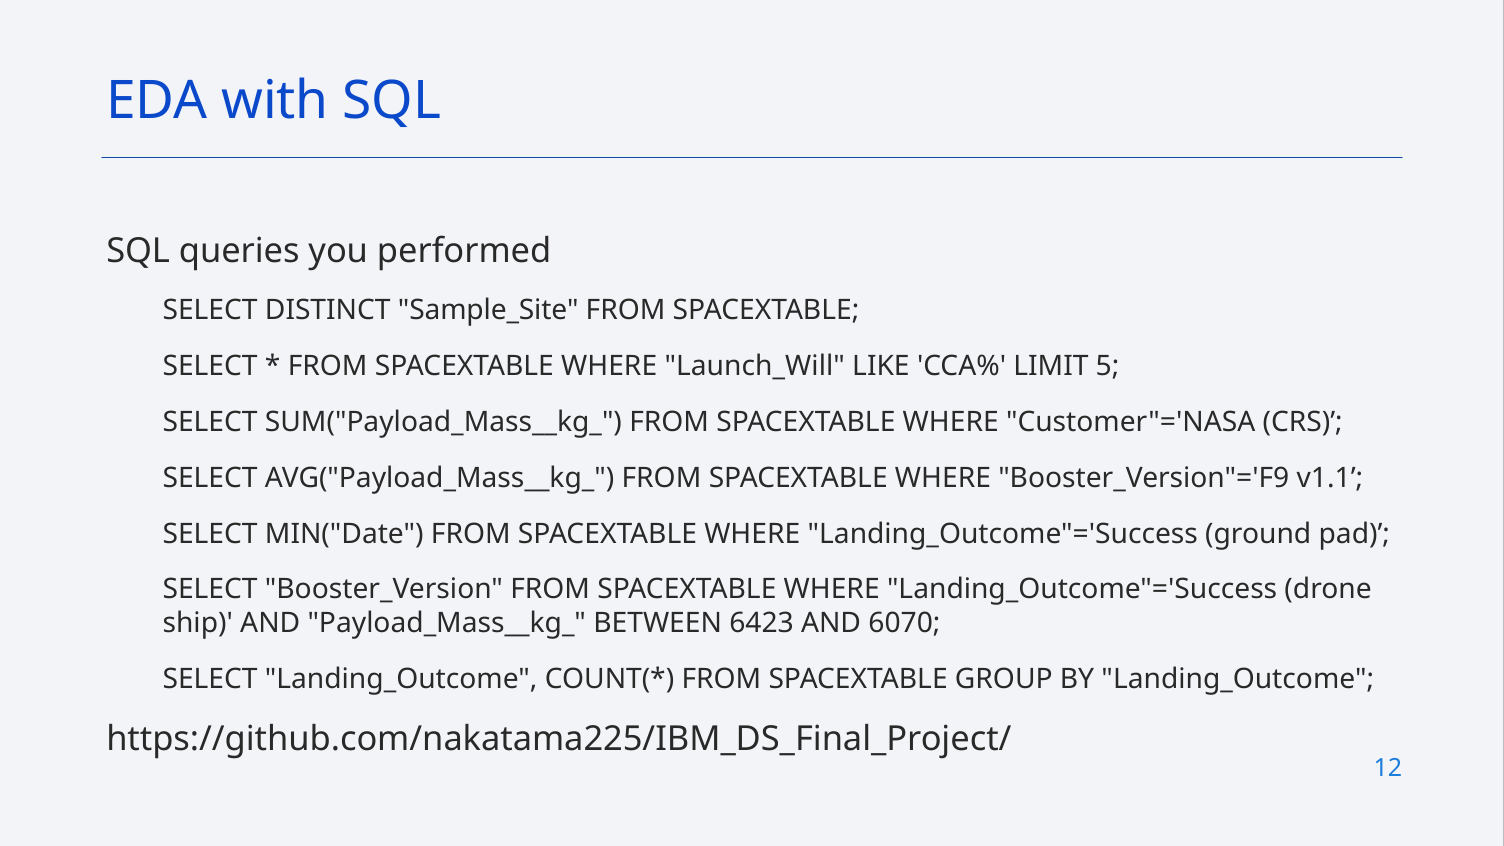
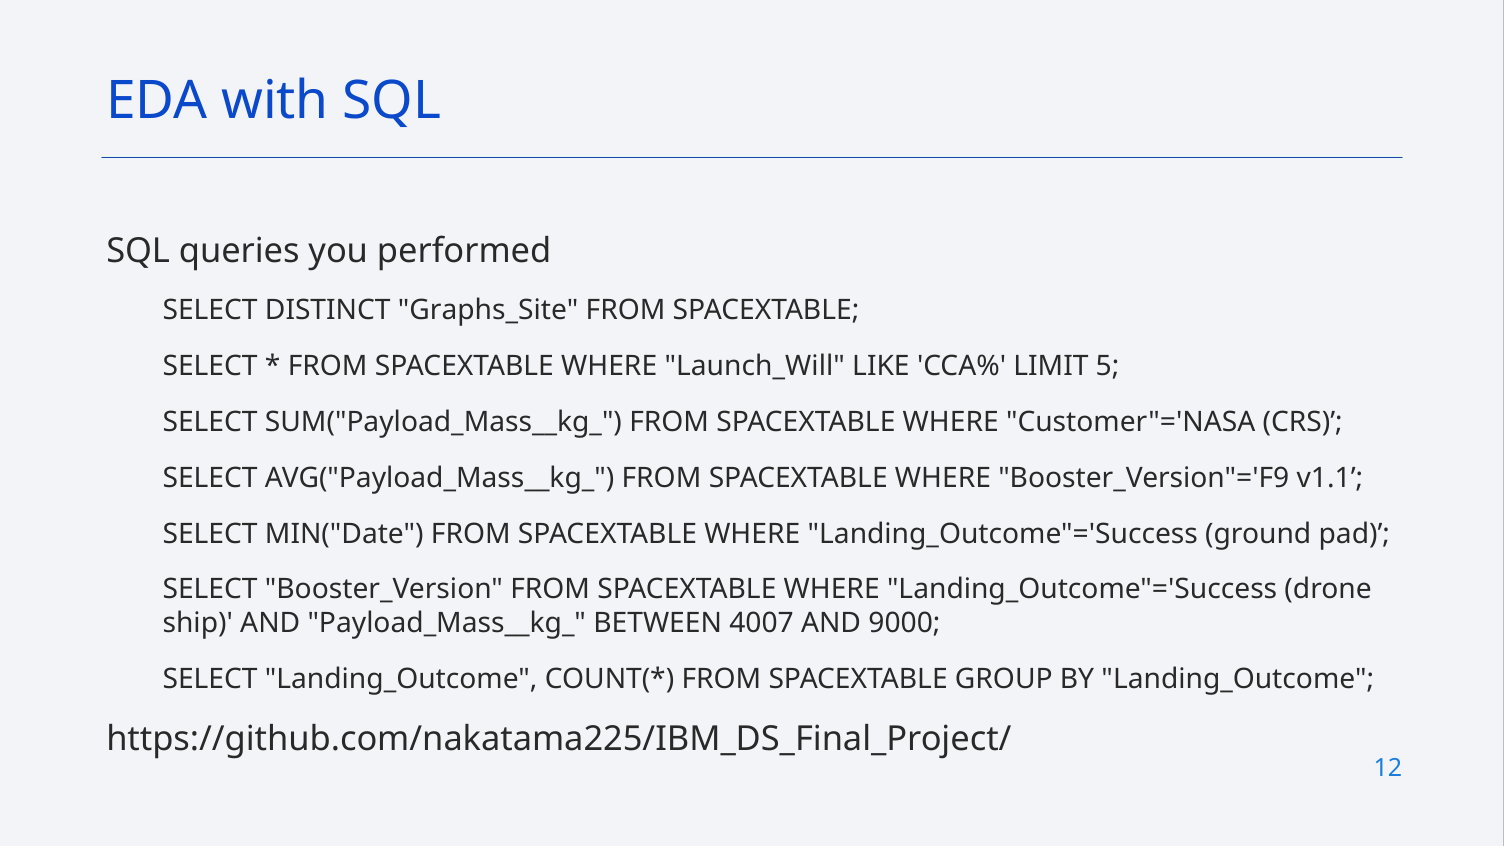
Sample_Site: Sample_Site -> Graphs_Site
6423: 6423 -> 4007
6070: 6070 -> 9000
